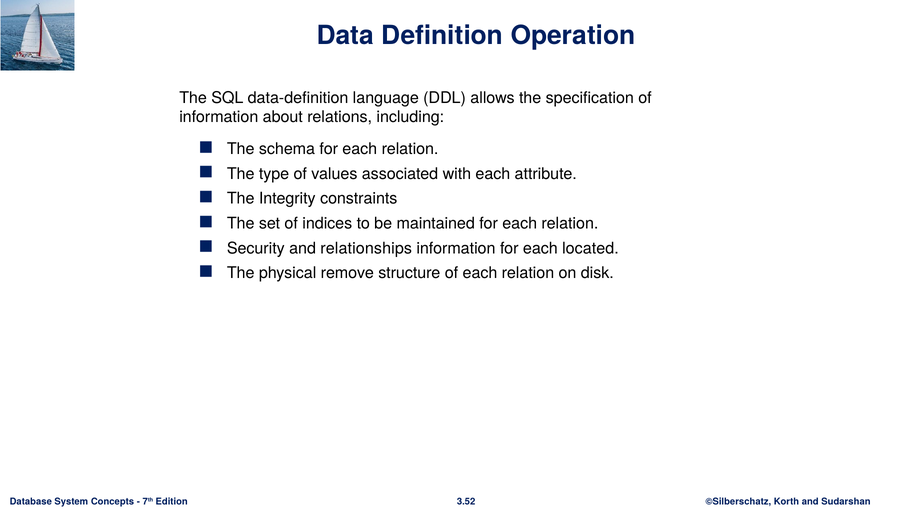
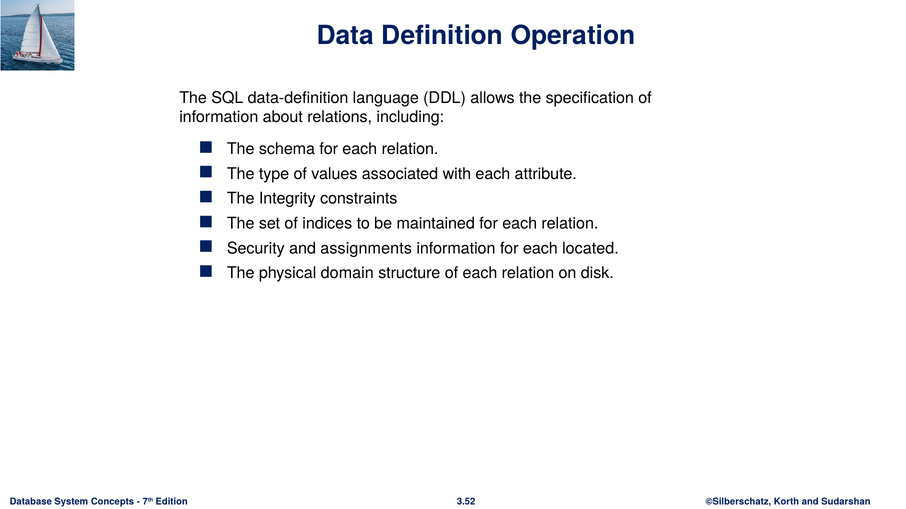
relationships: relationships -> assignments
remove: remove -> domain
